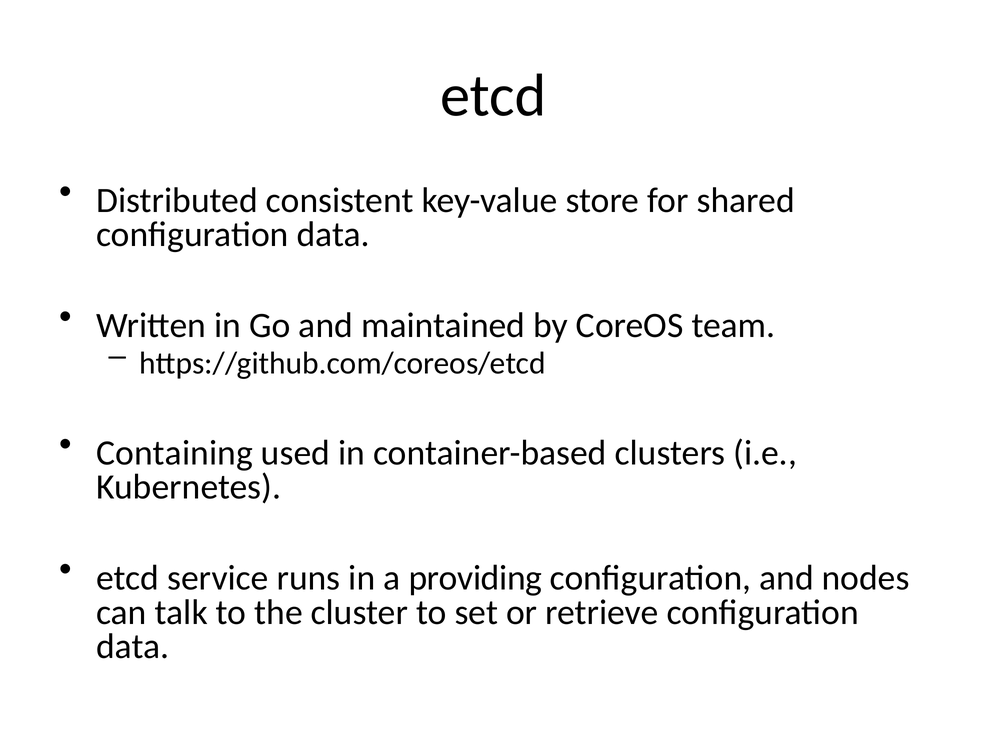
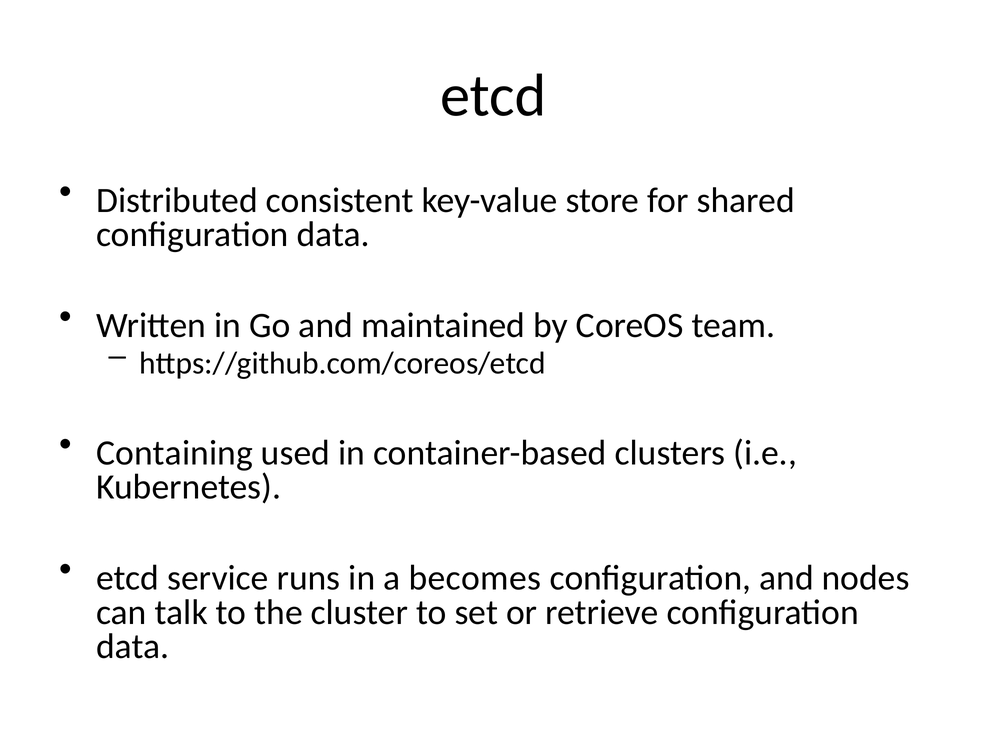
providing: providing -> becomes
